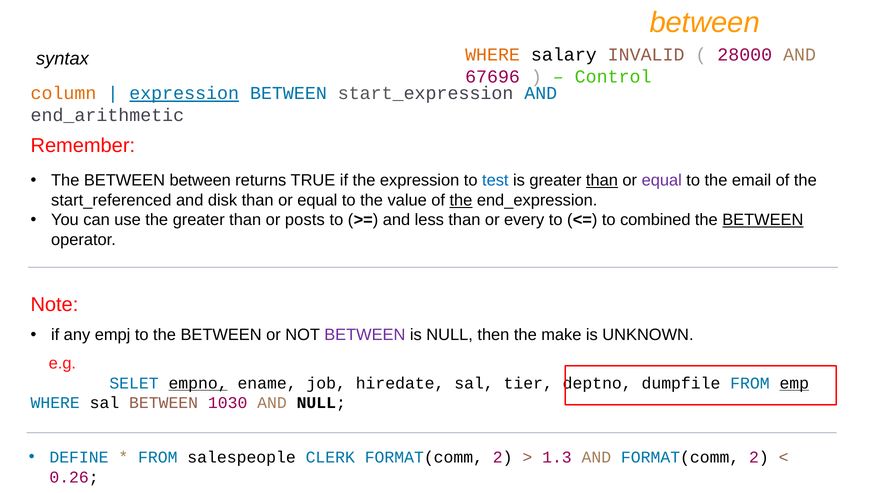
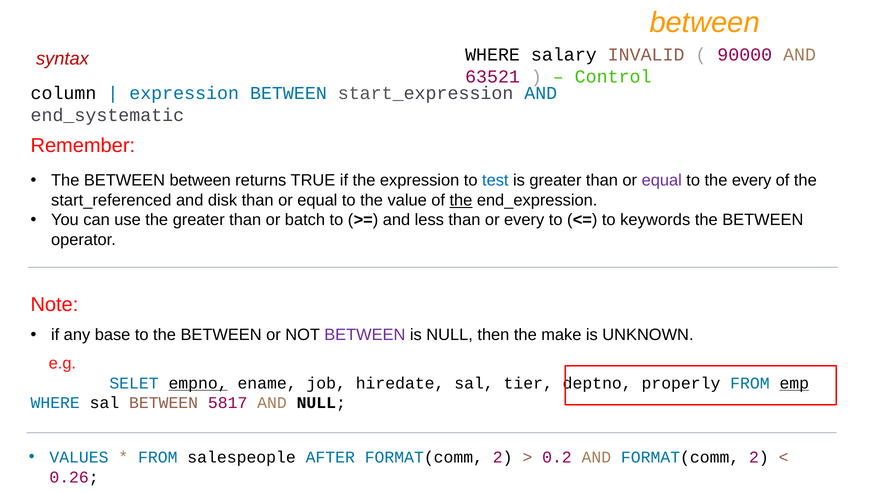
WHERE at (493, 55) colour: orange -> black
28000: 28000 -> 90000
syntax colour: black -> red
67696: 67696 -> 63521
column colour: orange -> black
expression at (184, 93) underline: present -> none
end_arithmetic: end_arithmetic -> end_systematic
than at (602, 180) underline: present -> none
the email: email -> every
posts: posts -> batch
combined: combined -> keywords
BETWEEN at (763, 220) underline: present -> none
empj: empj -> base
dumpfile: dumpfile -> properly
1030: 1030 -> 5817
DEFINE: DEFINE -> VALUES
CLERK: CLERK -> AFTER
1.3: 1.3 -> 0.2
